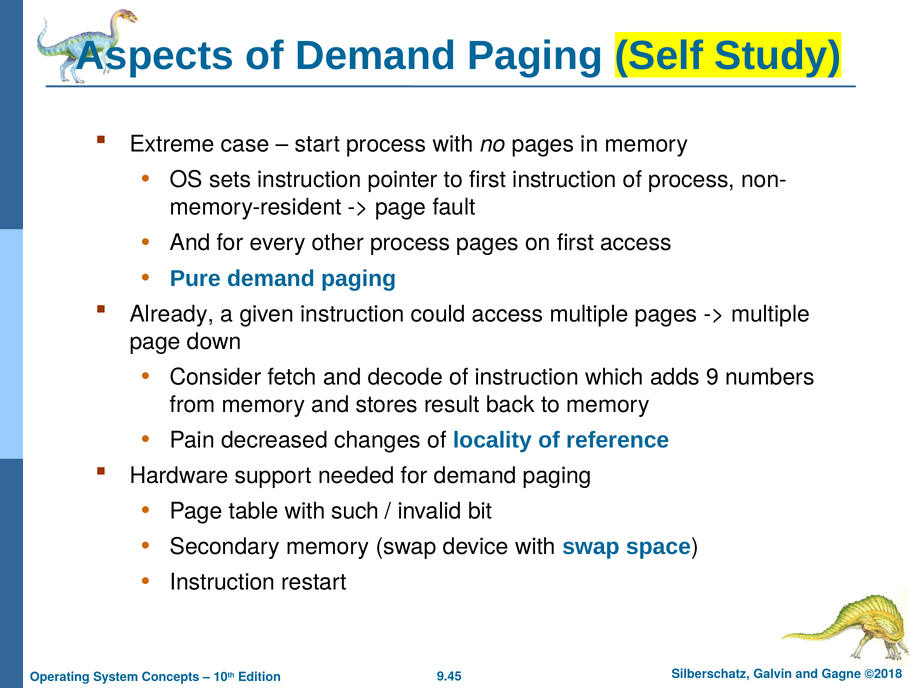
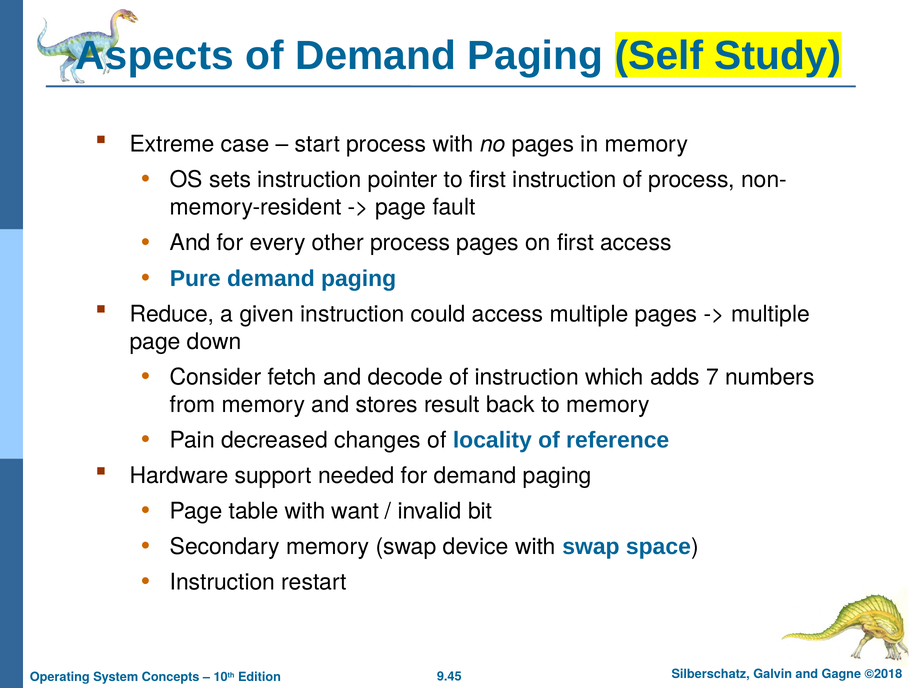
Already: Already -> Reduce
9: 9 -> 7
such: such -> want
